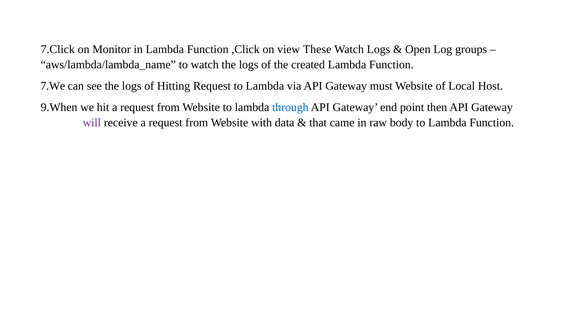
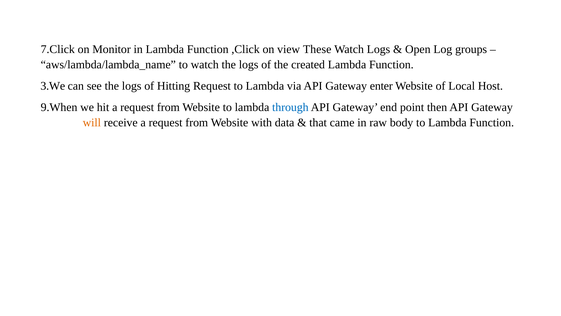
7.We: 7.We -> 3.We
must: must -> enter
will colour: purple -> orange
